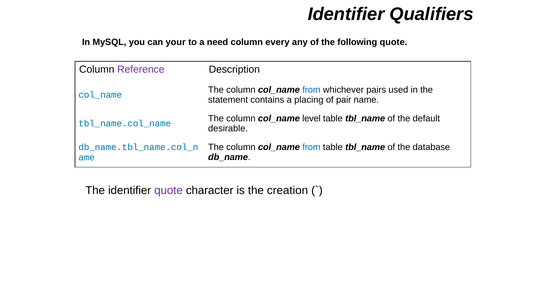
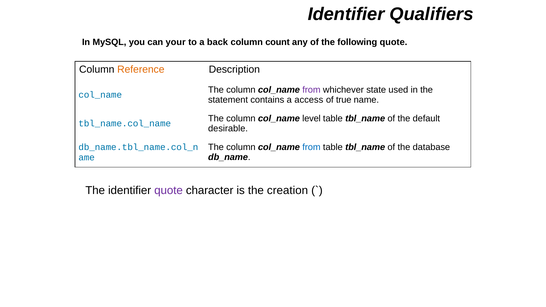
need: need -> back
every: every -> count
Reference colour: purple -> orange
from at (311, 90) colour: blue -> purple
pairs: pairs -> state
placing: placing -> access
pair: pair -> true
